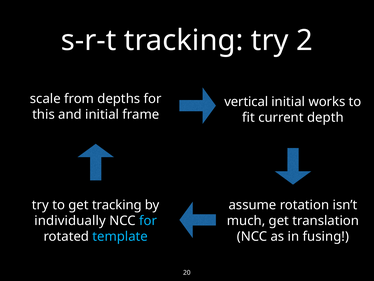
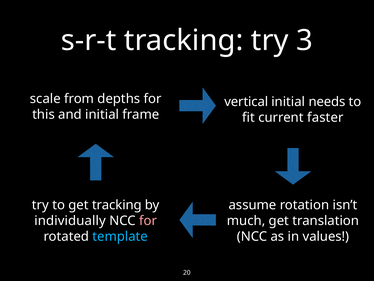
2: 2 -> 3
works: works -> needs
depth: depth -> faster
for at (148, 220) colour: light blue -> pink
fusing: fusing -> values
